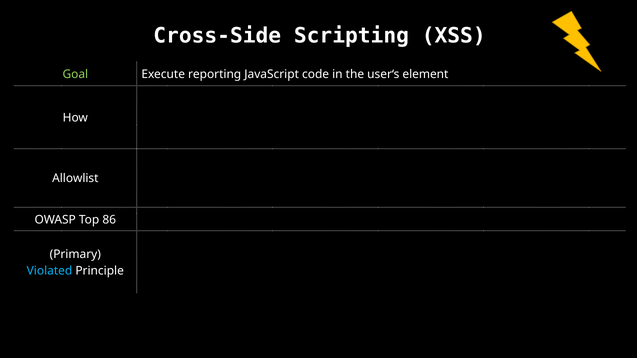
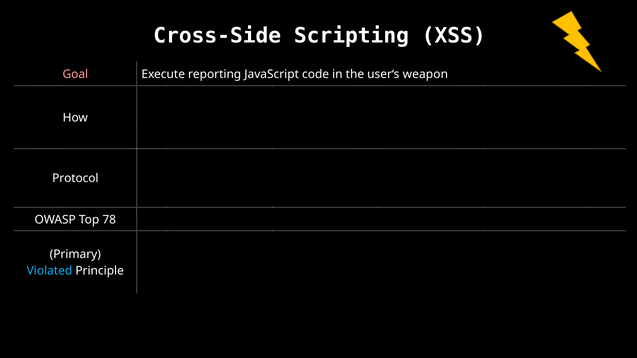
Goal colour: light green -> pink
element: element -> weapon
Allowlist: Allowlist -> Protocol
86: 86 -> 78
